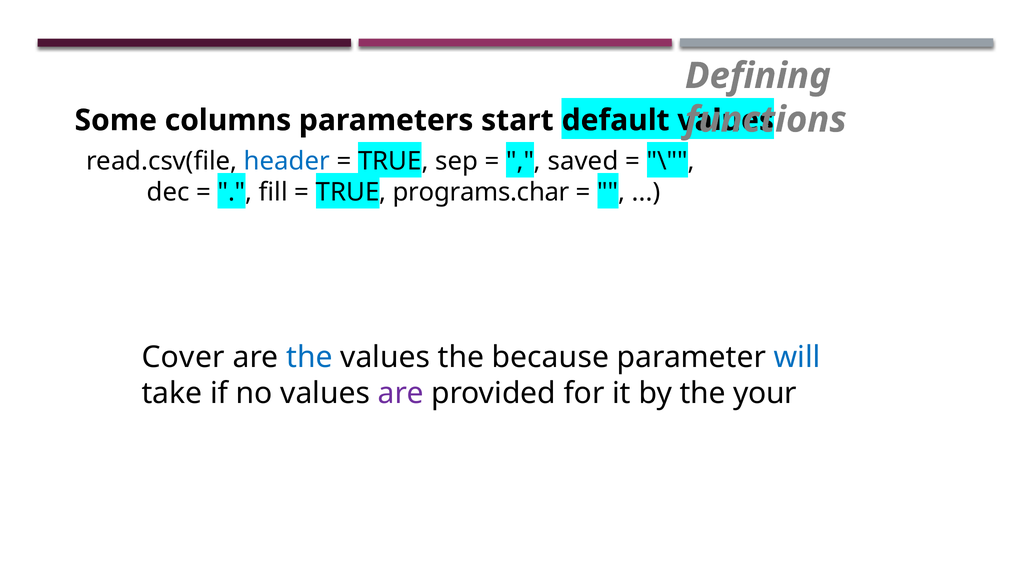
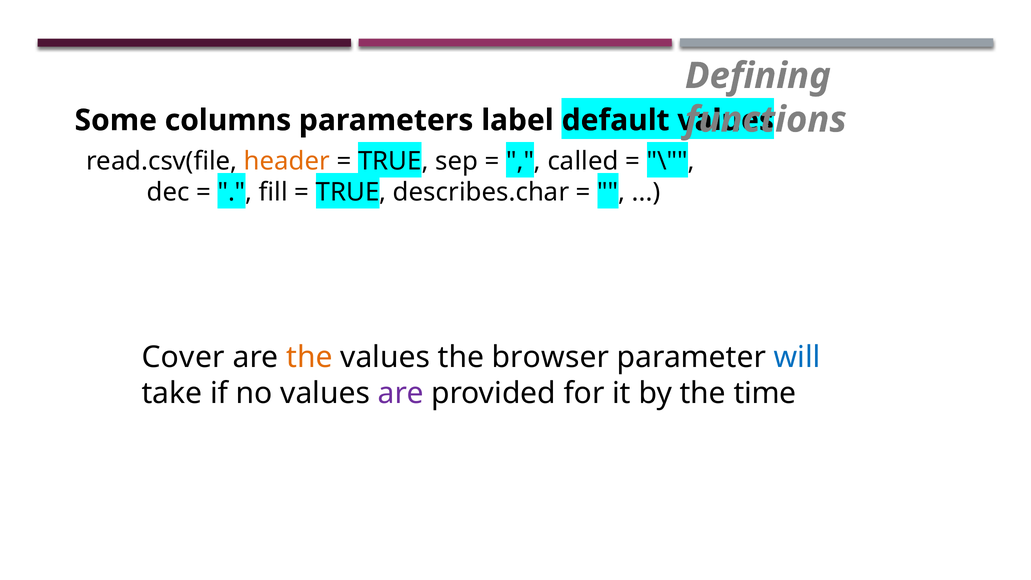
start: start -> label
header colour: blue -> orange
saved: saved -> called
programs.char: programs.char -> describes.char
the at (309, 357) colour: blue -> orange
because: because -> browser
your: your -> time
